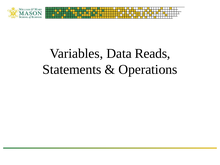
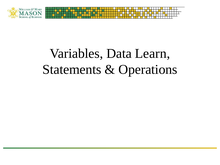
Reads: Reads -> Learn
